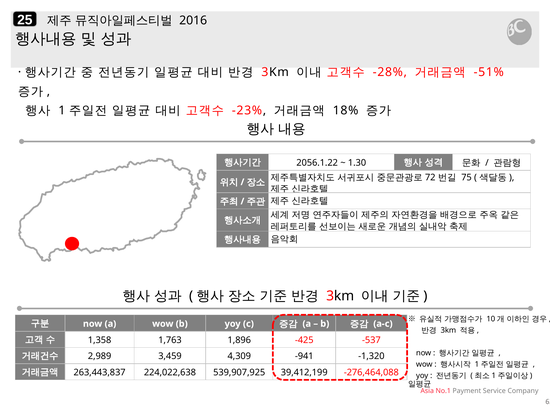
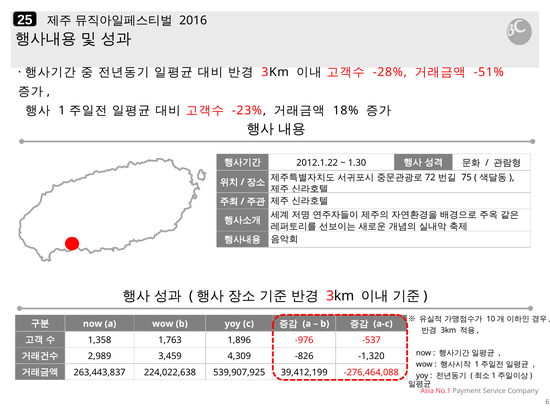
2056.1.22: 2056.1.22 -> 2012.1.22
-425: -425 -> -976
-941: -941 -> -826
